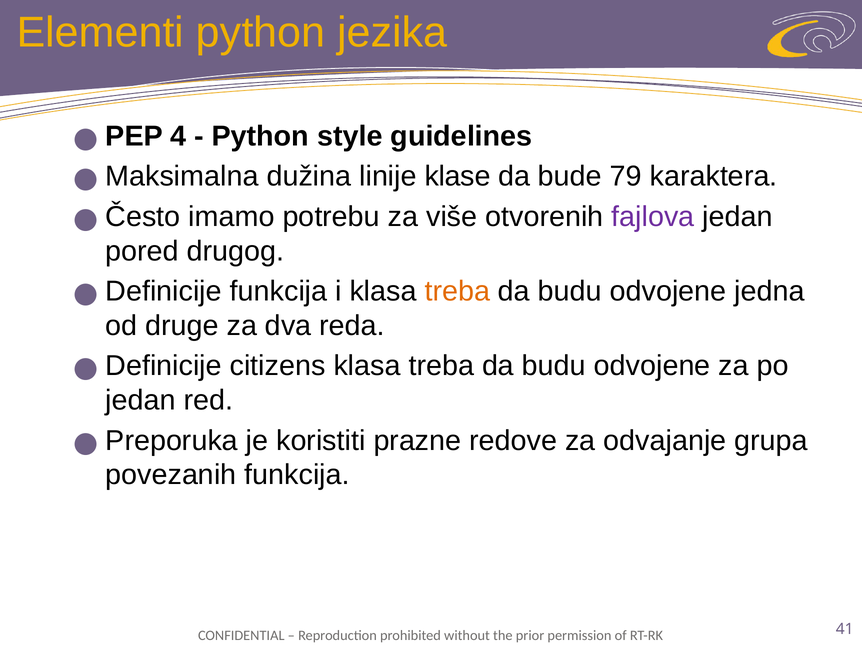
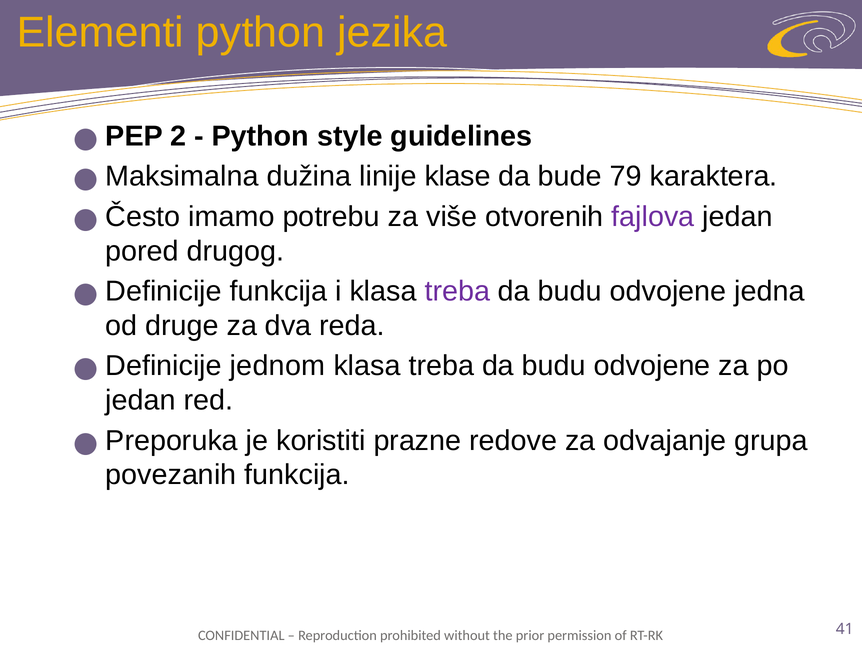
4: 4 -> 2
treba at (457, 292) colour: orange -> purple
citizens: citizens -> jednom
